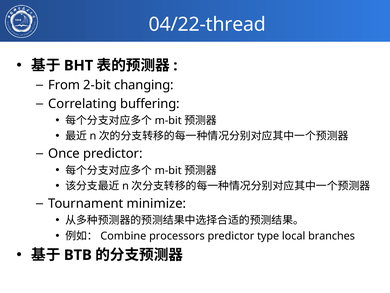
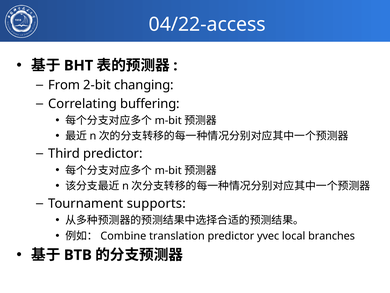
04/22-thread: 04/22-thread -> 04/22-access
Once: Once -> Third
minimize: minimize -> supports
processors: processors -> translation
type: type -> yvec
